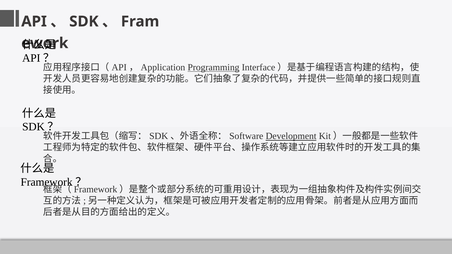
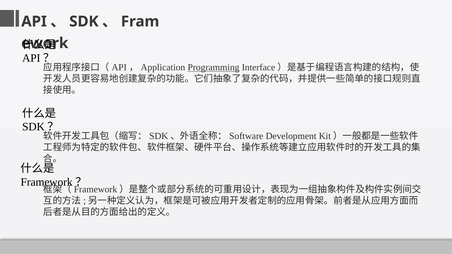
Development underline: present -> none
